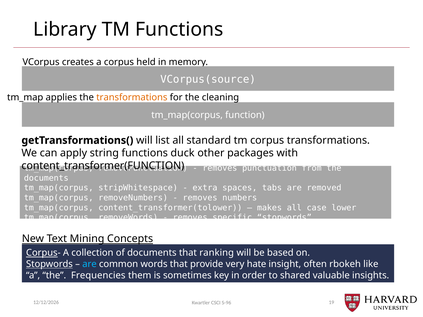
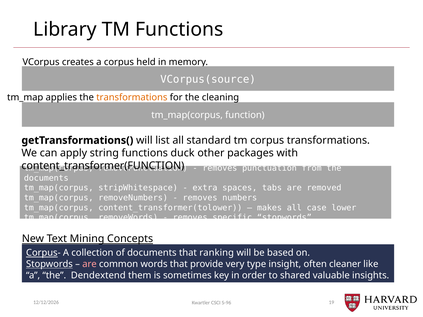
are at (89, 264) colour: light blue -> pink
hate: hate -> type
rbokeh: rbokeh -> cleaner
Frequencies: Frequencies -> Dendextend
